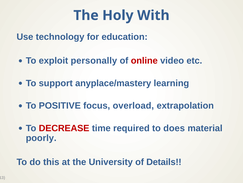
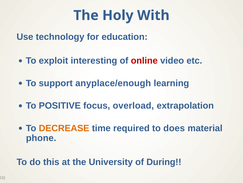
personally: personally -> interesting
anyplace/mastery: anyplace/mastery -> anyplace/enough
DECREASE colour: red -> orange
poorly: poorly -> phone
Details: Details -> During
